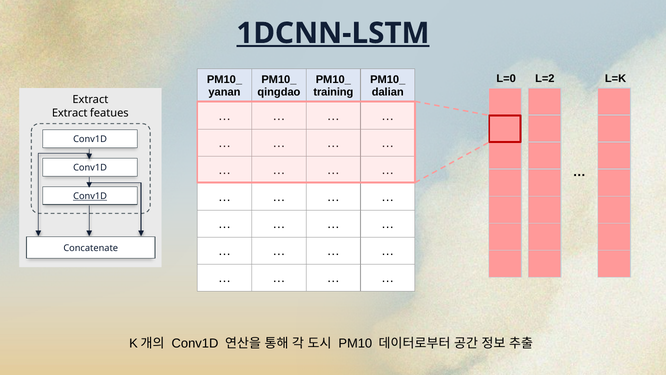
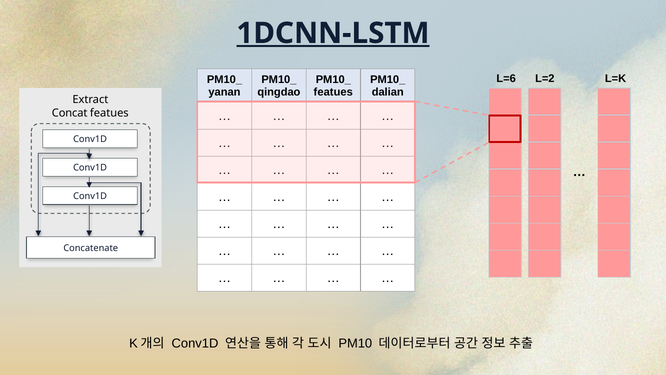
L=0: L=0 -> L=6
training at (333, 92): training -> featues
Extract at (70, 113): Extract -> Concat
Conv1D at (90, 196) underline: present -> none
